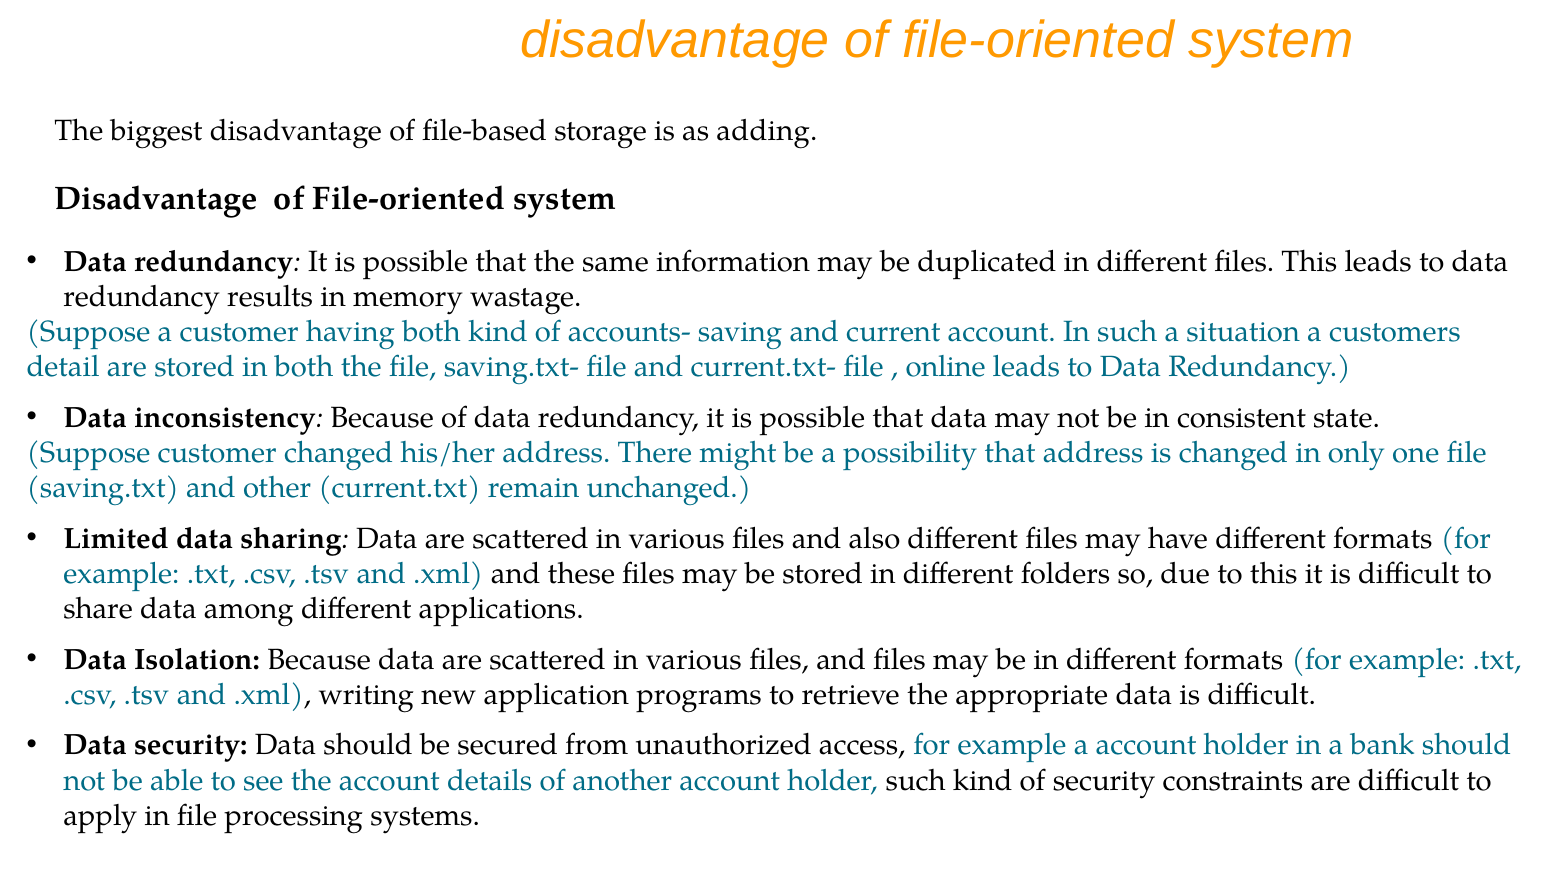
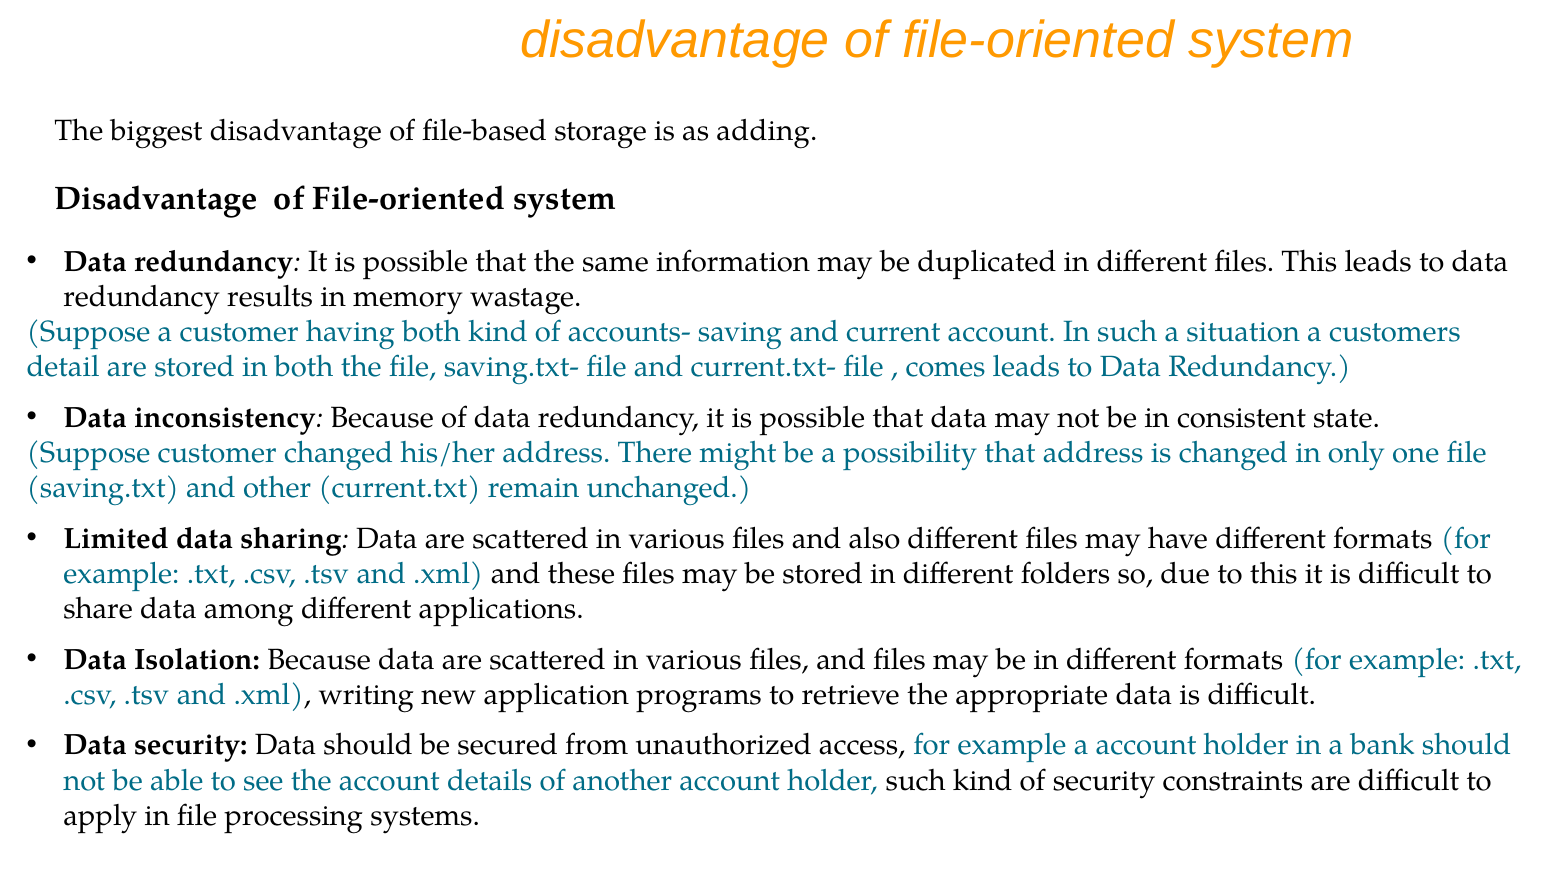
online: online -> comes
